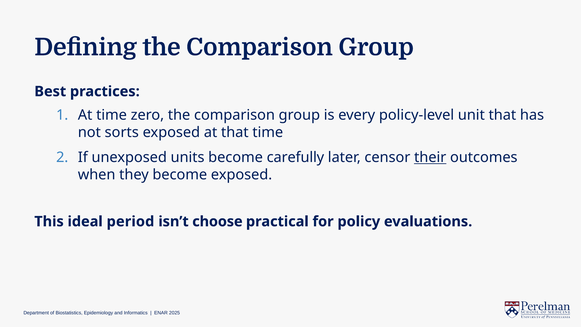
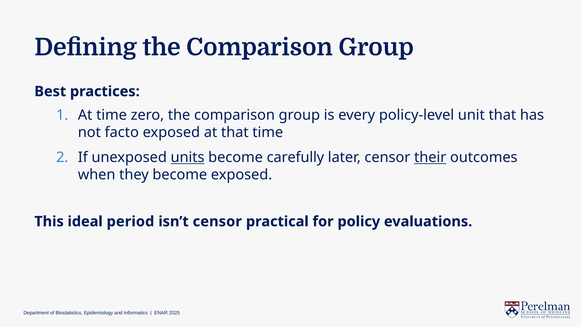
sorts: sorts -> facto
units underline: none -> present
isn’t choose: choose -> censor
